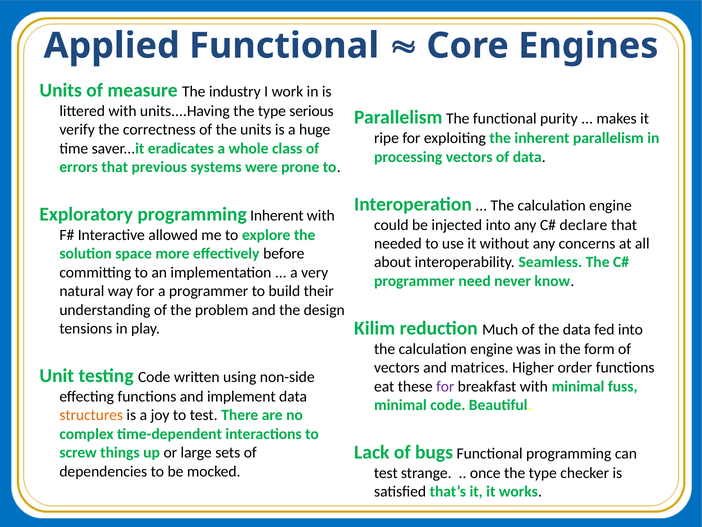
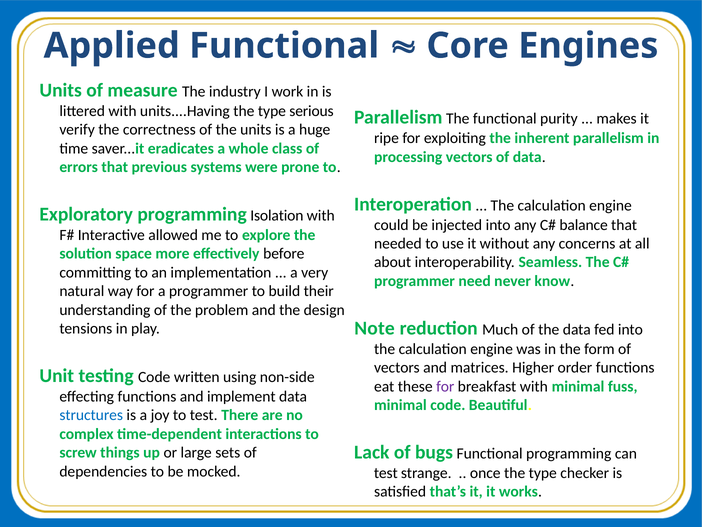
programming Inherent: Inherent -> Isolation
declare: declare -> balance
Kilim: Kilim -> Note
structures colour: orange -> blue
